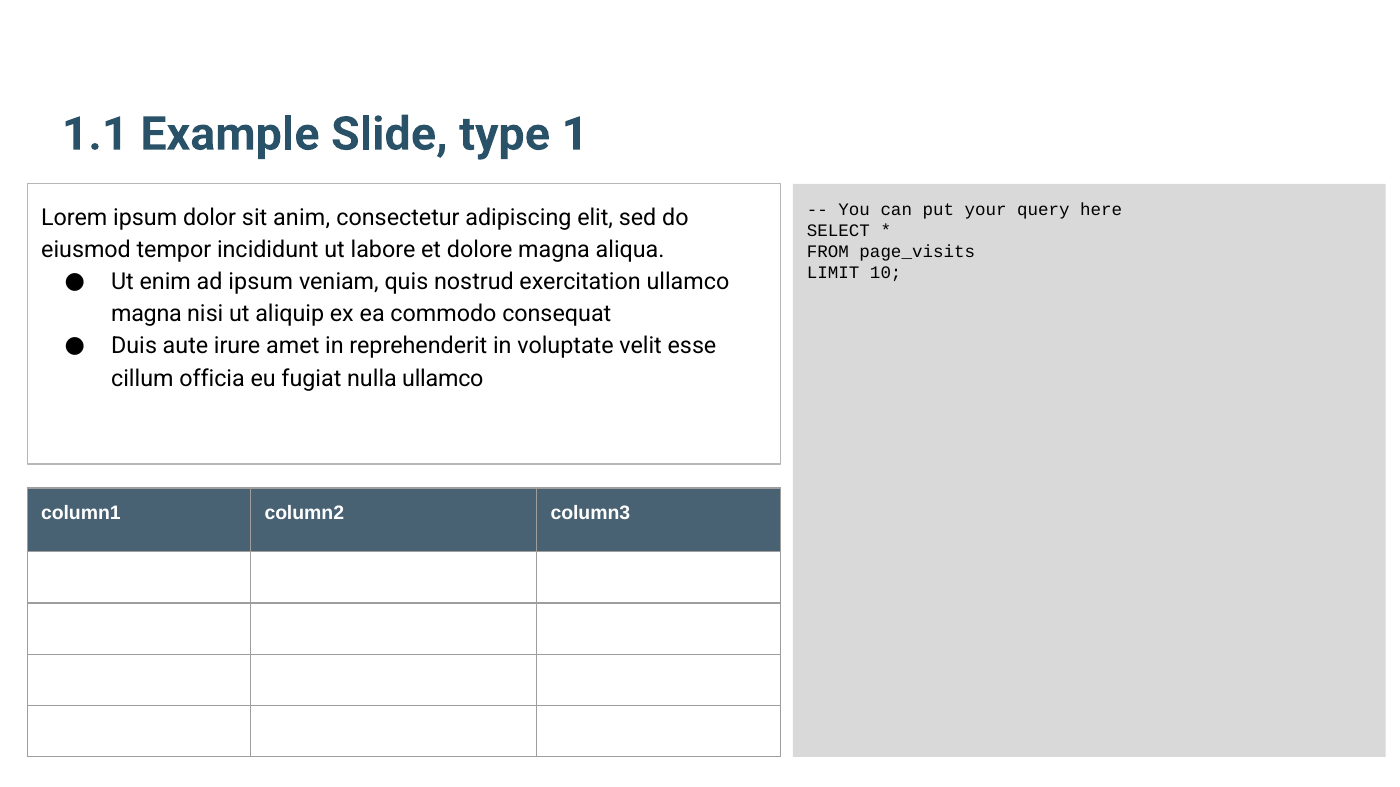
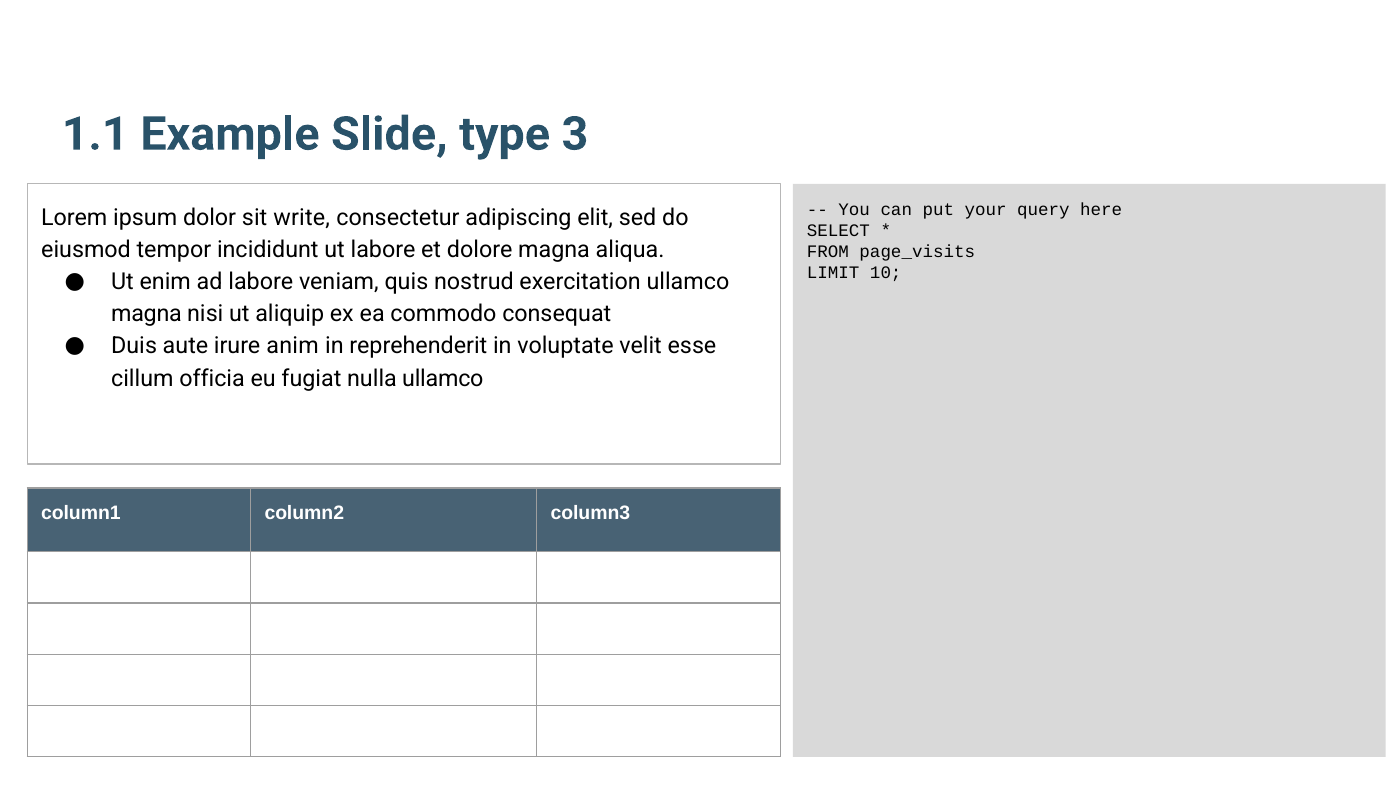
1: 1 -> 3
anim: anim -> write
ad ipsum: ipsum -> labore
amet: amet -> anim
